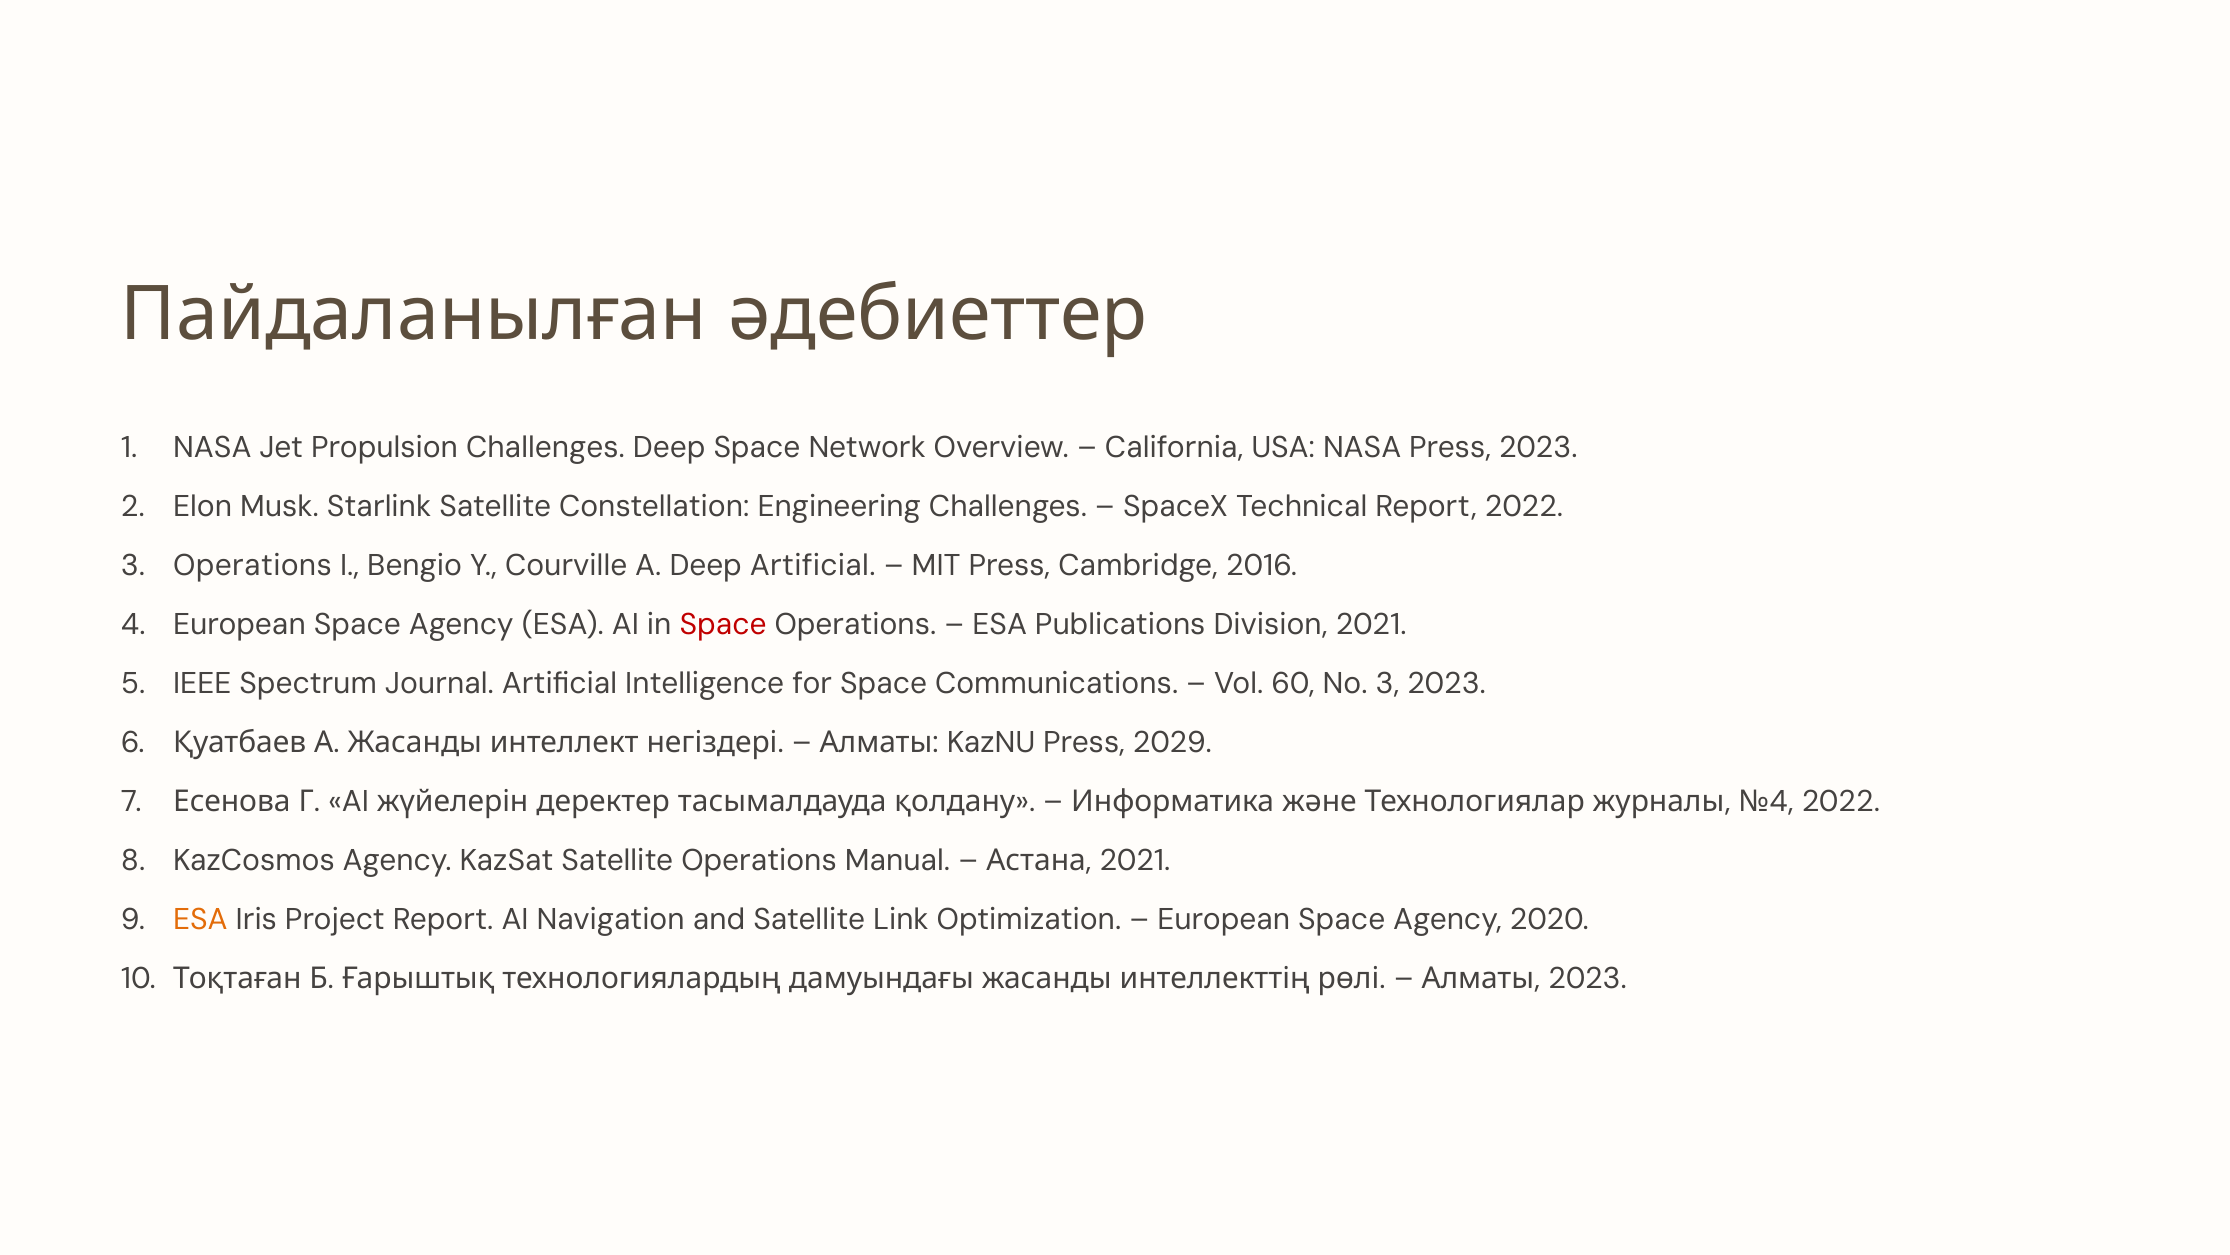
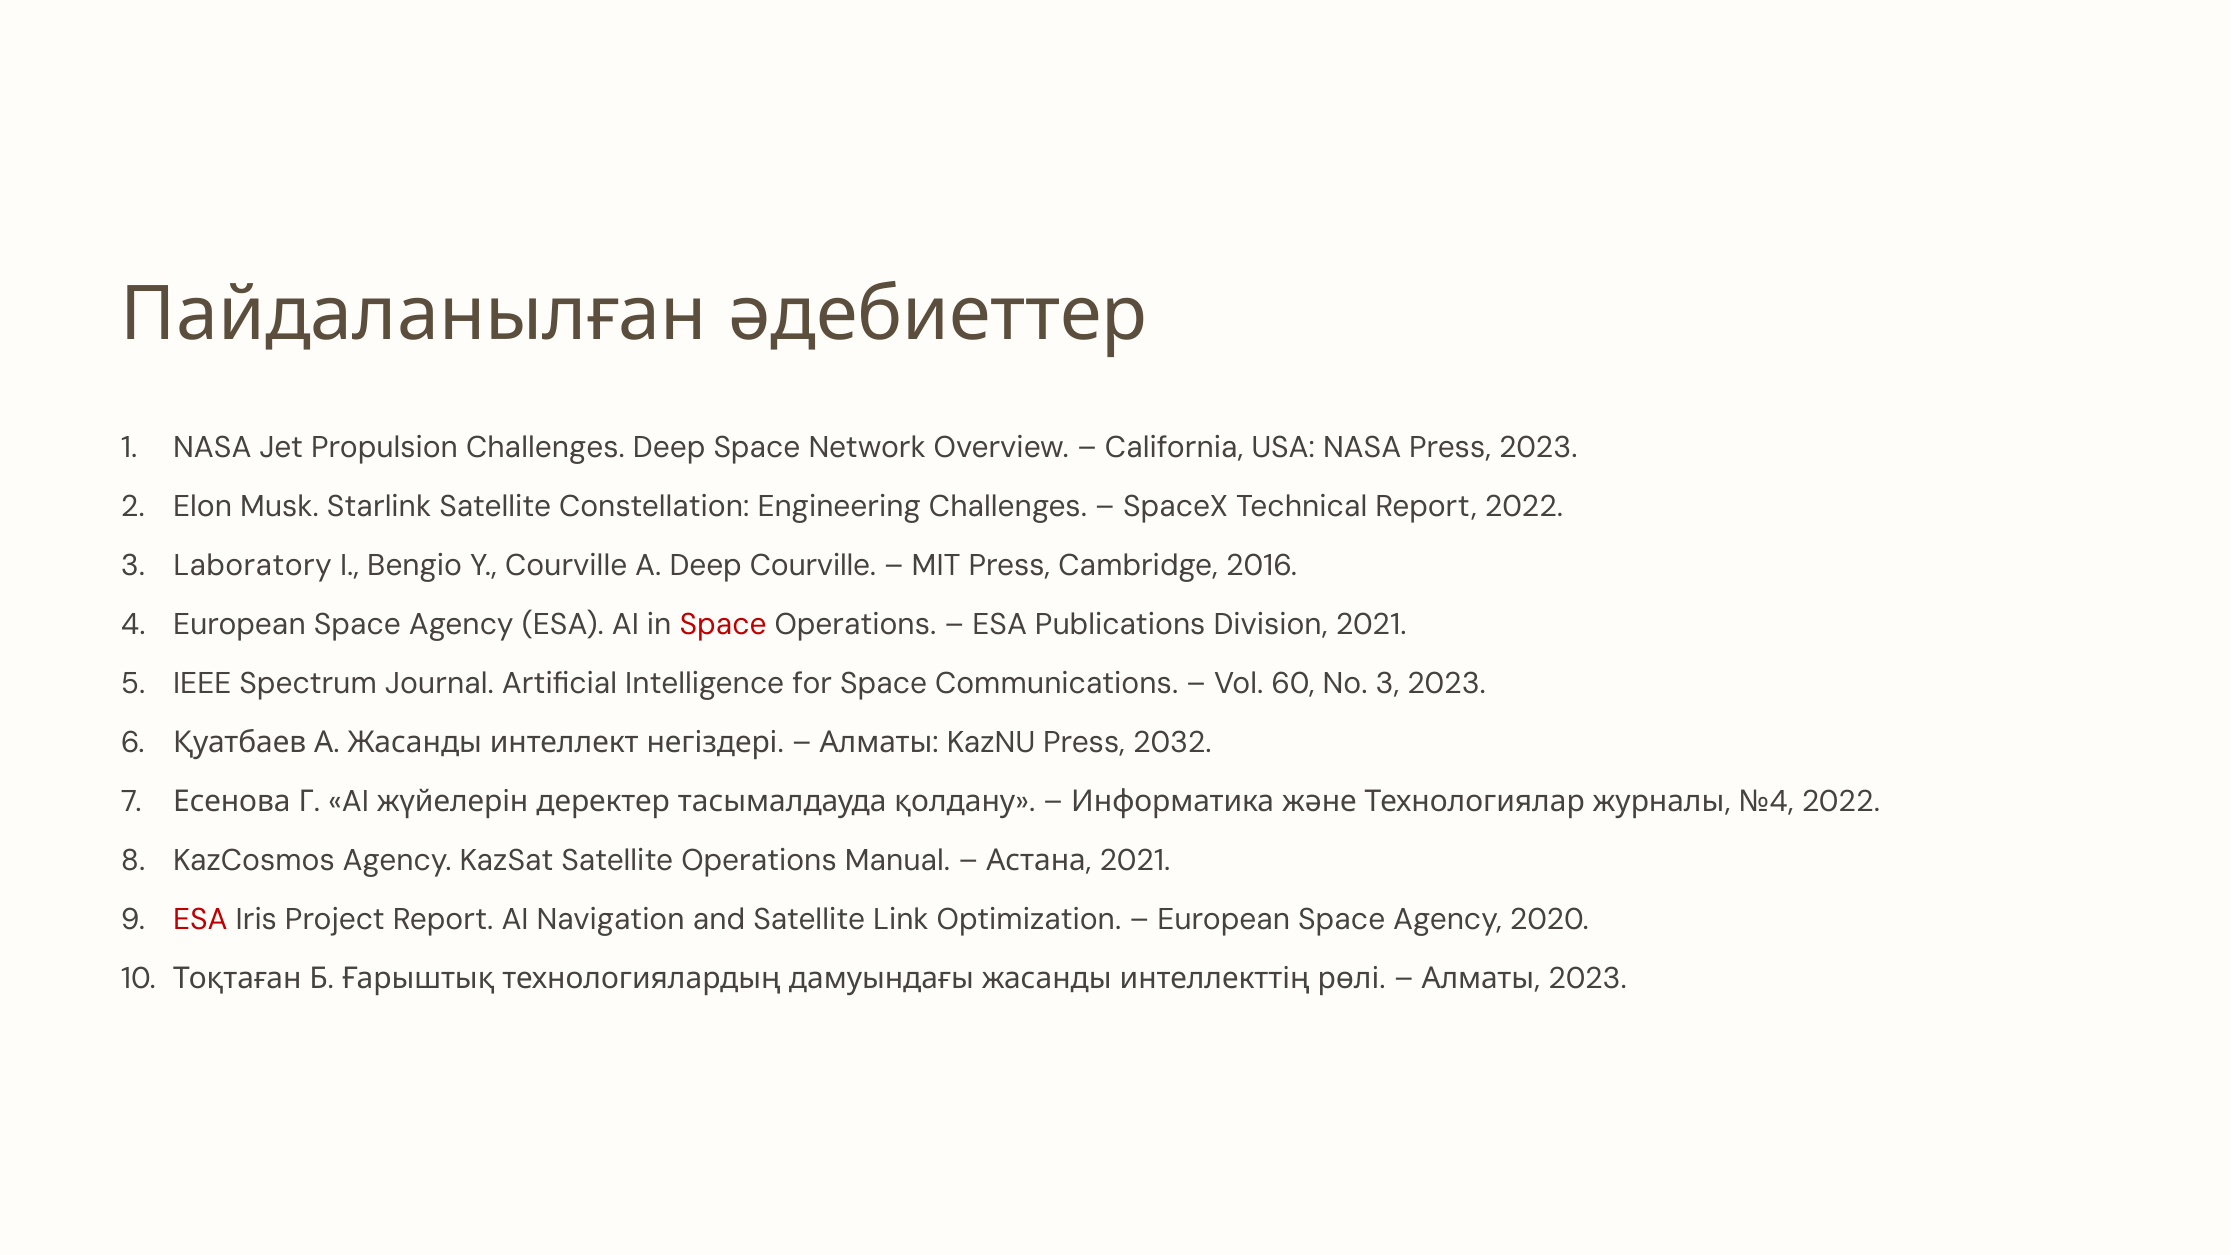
3 Operations: Operations -> Laboratory
Deep Artificial: Artificial -> Courville
2029: 2029 -> 2032
ESA at (200, 919) colour: orange -> red
